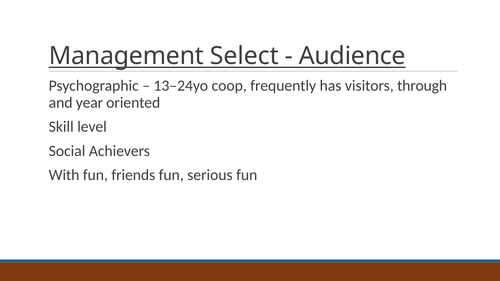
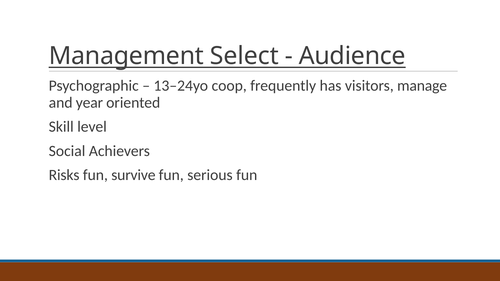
through: through -> manage
With: With -> Risks
friends: friends -> survive
